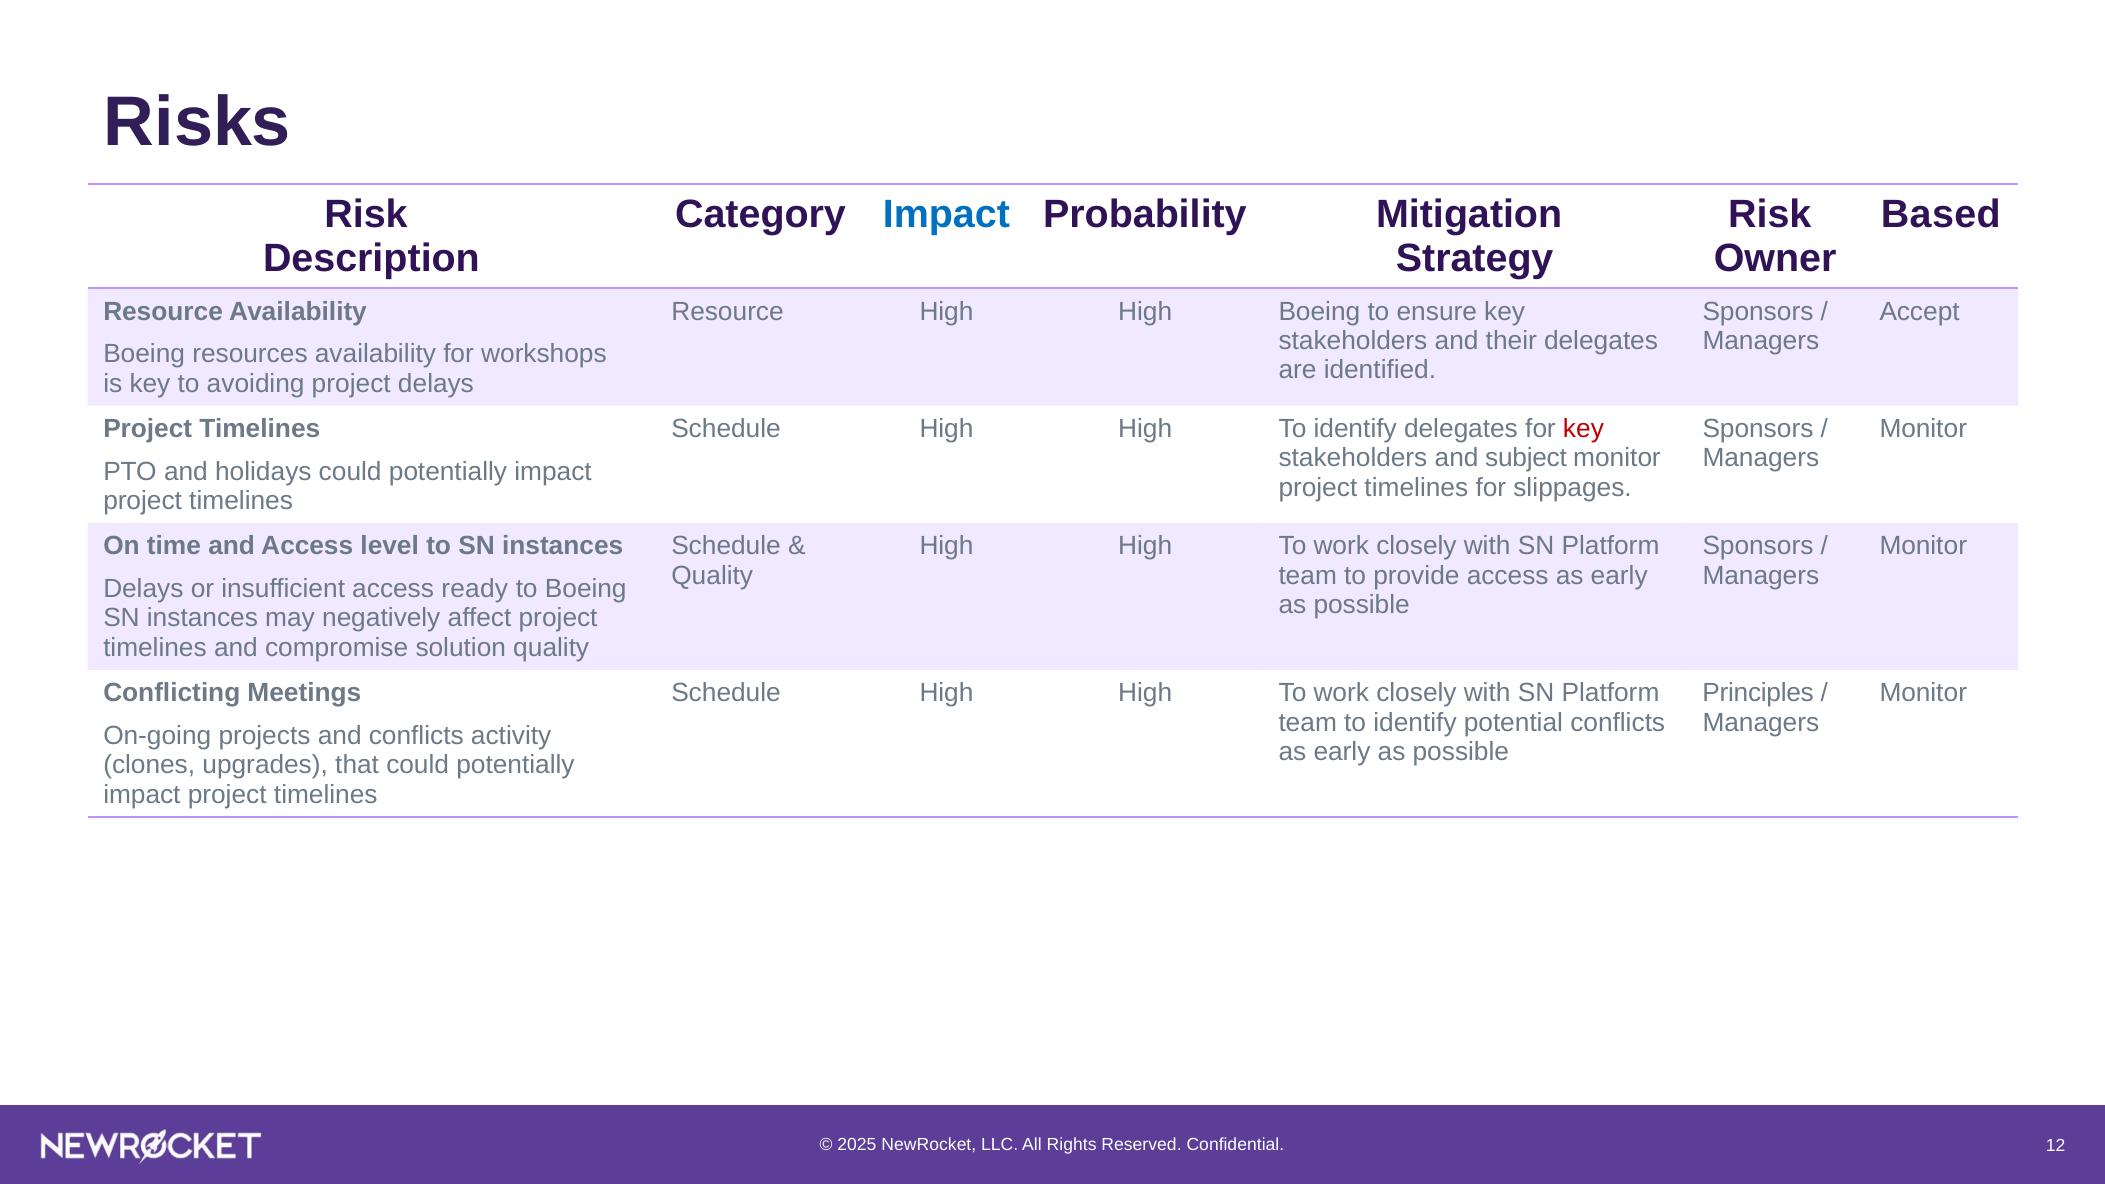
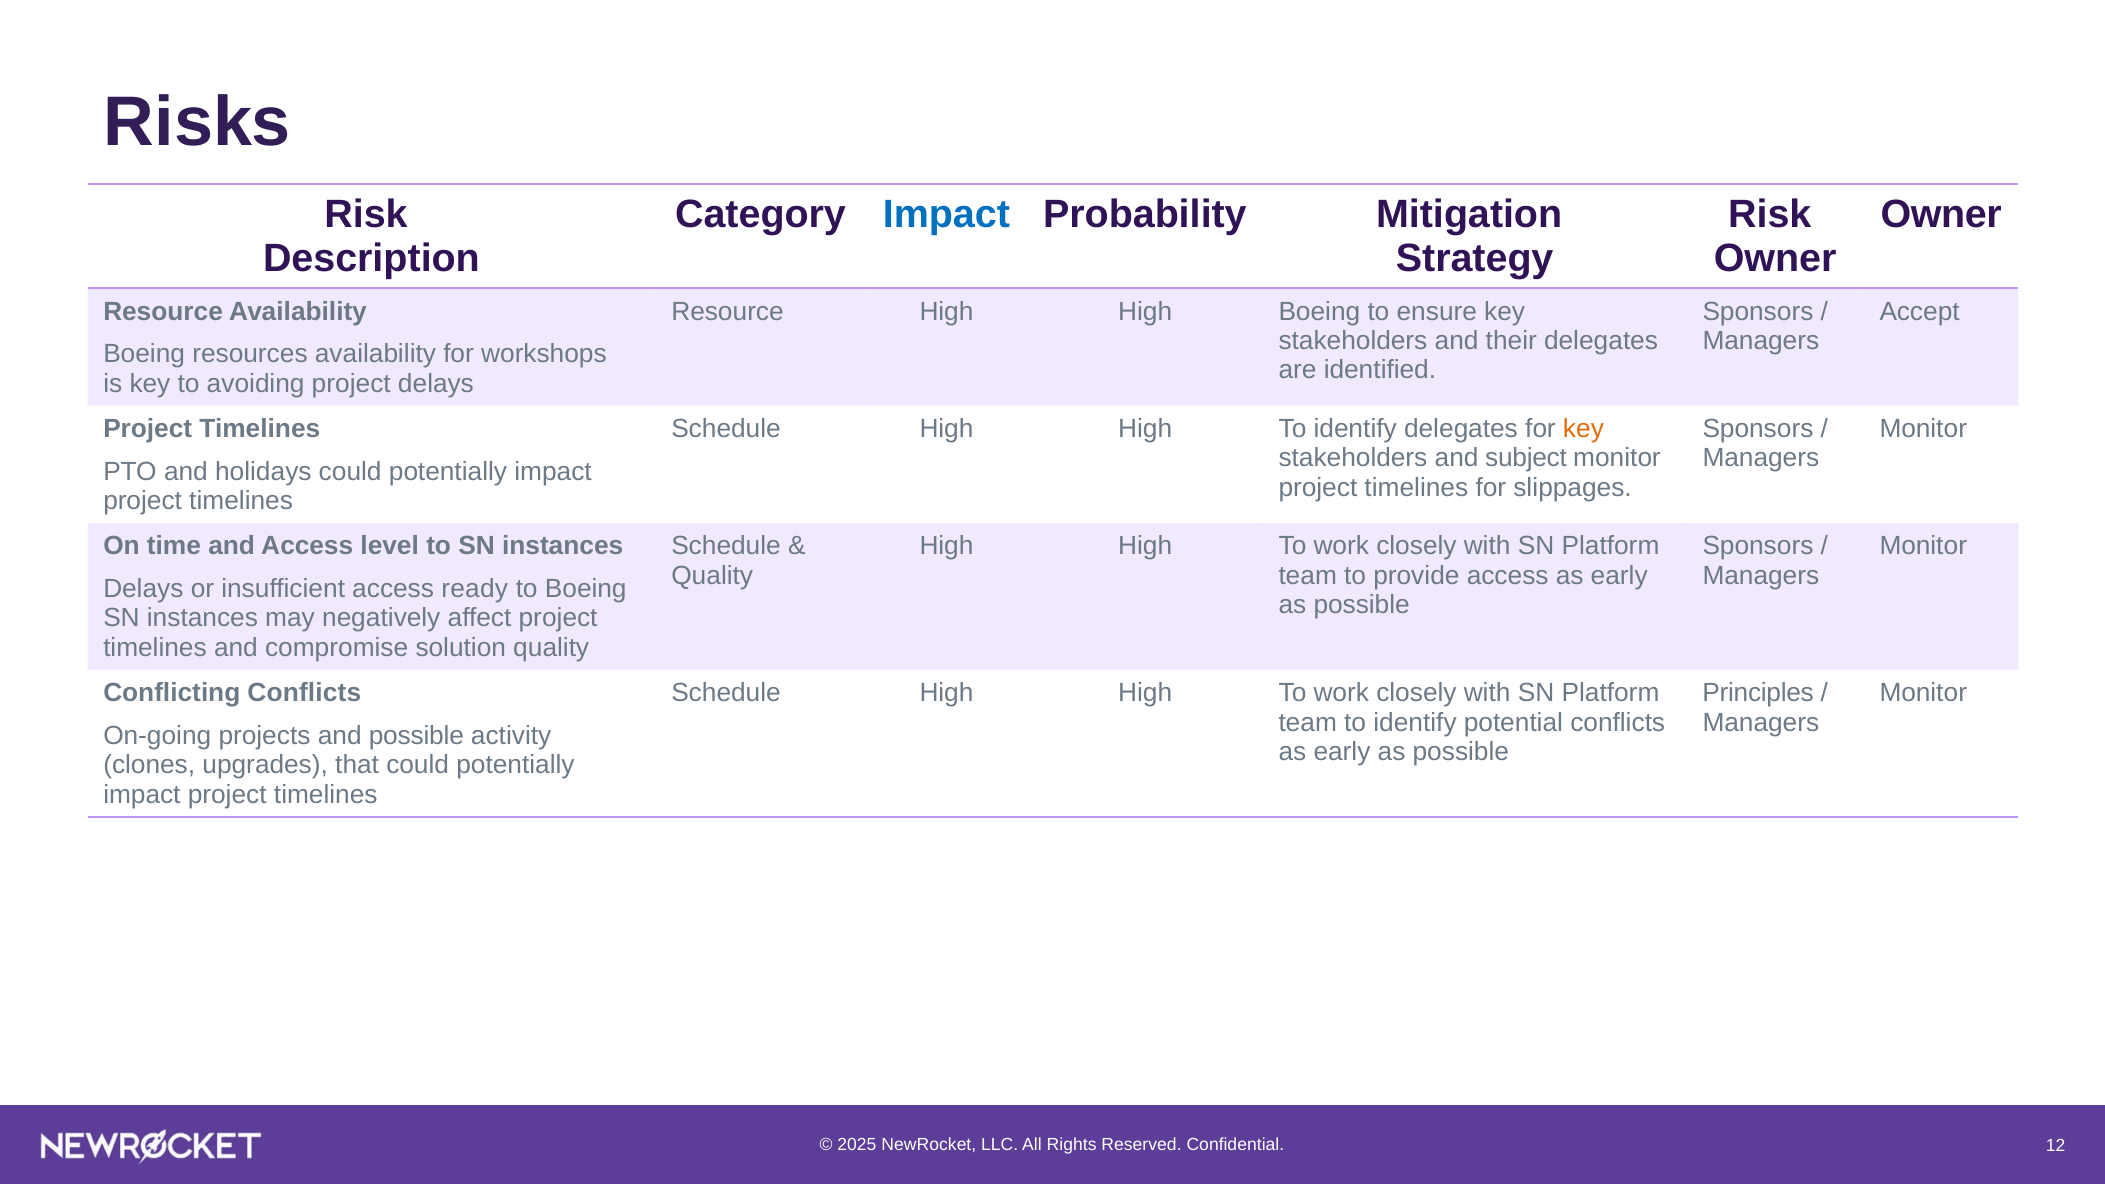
Based at (1941, 215): Based -> Owner
key at (1583, 429) colour: red -> orange
Conflicting Meetings: Meetings -> Conflicts
and conflicts: conflicts -> possible
